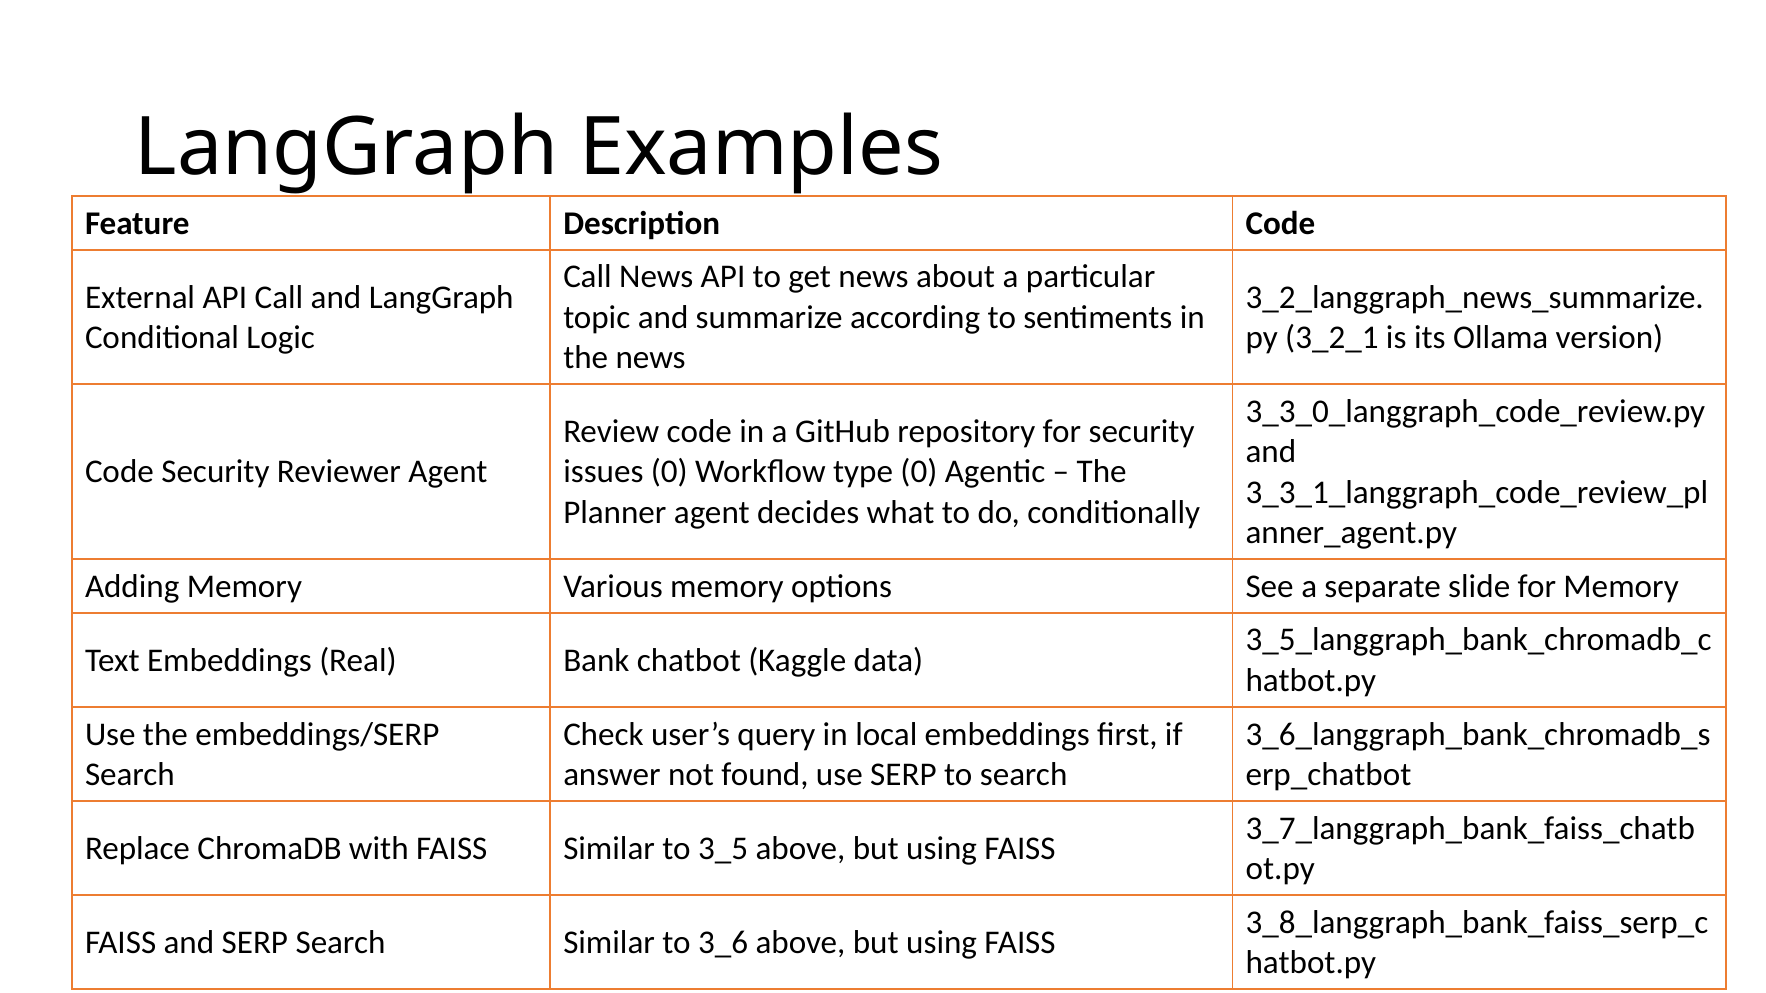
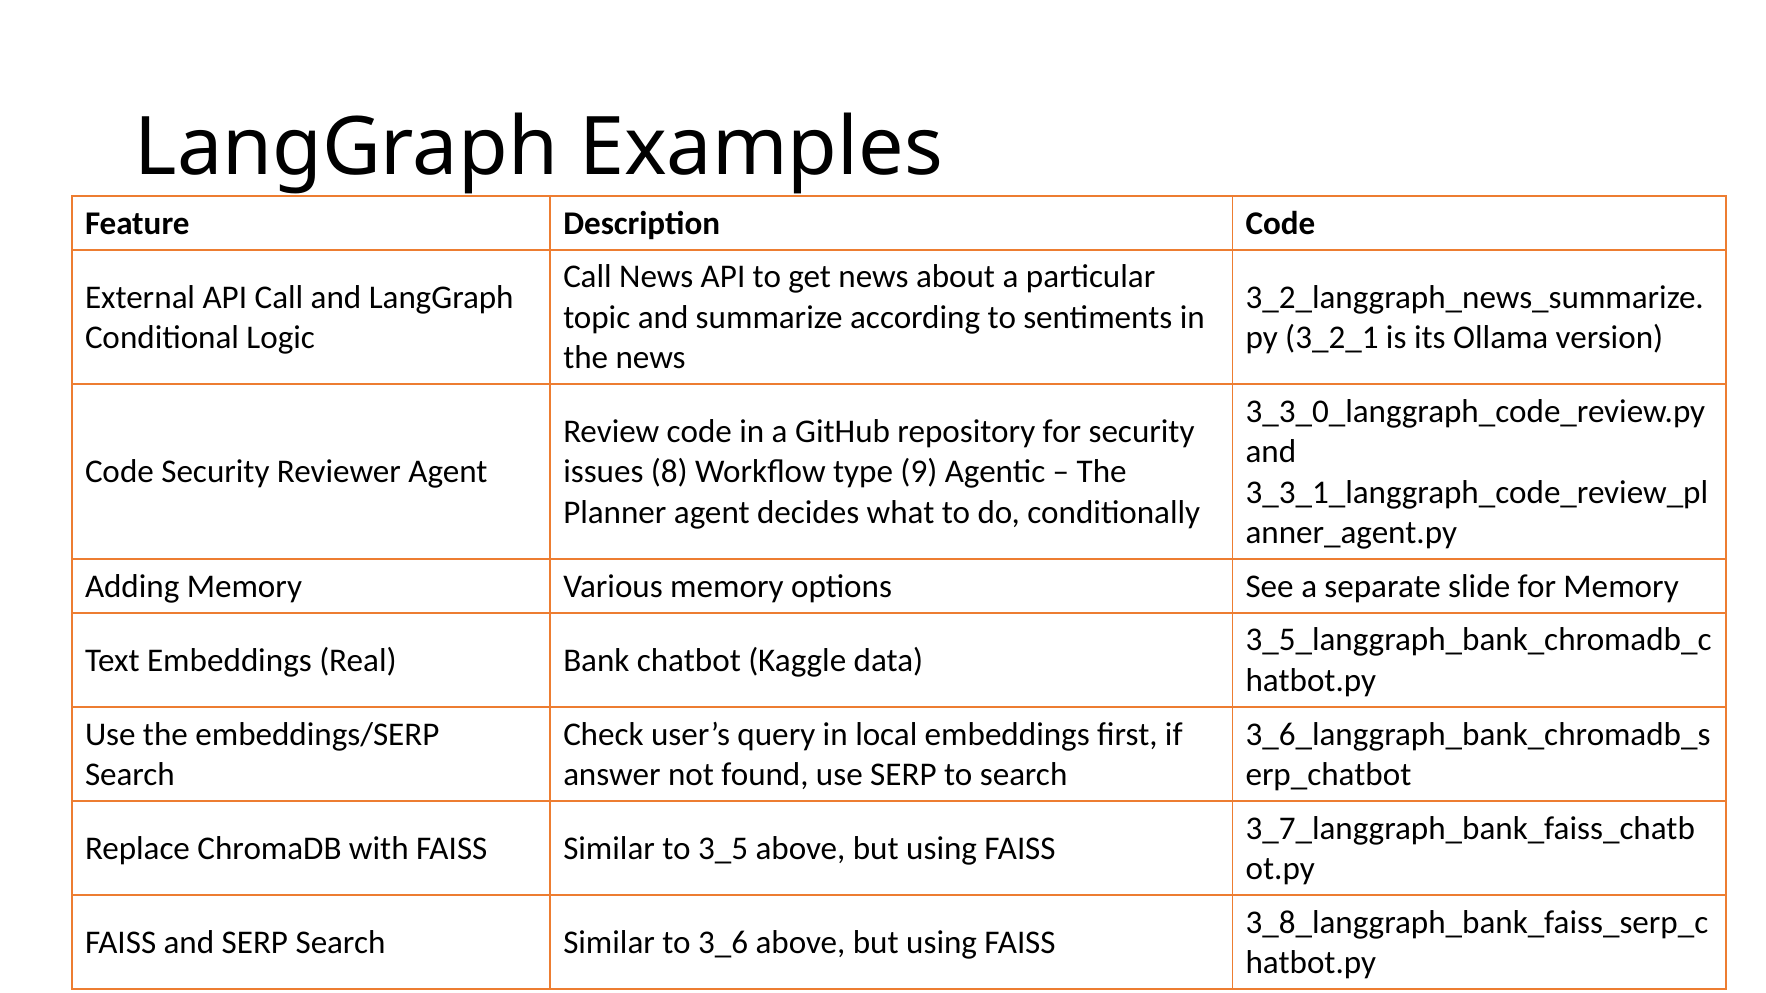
issues 0: 0 -> 8
type 0: 0 -> 9
